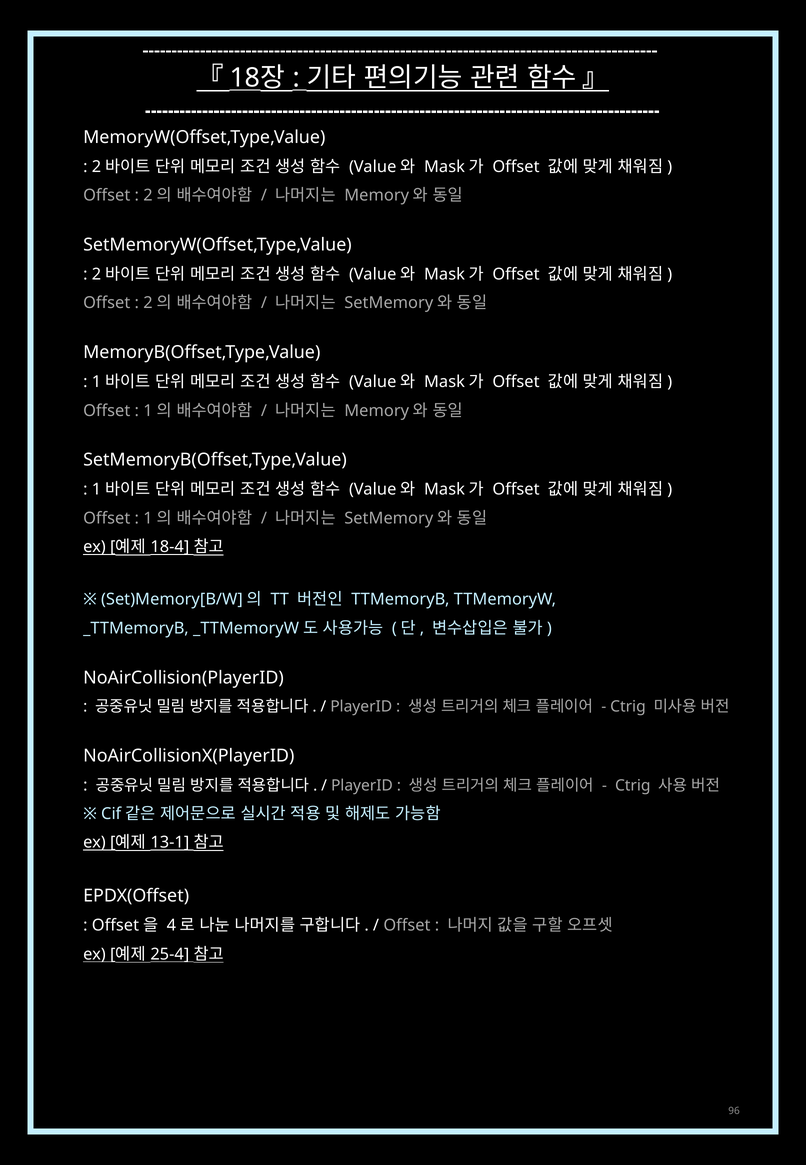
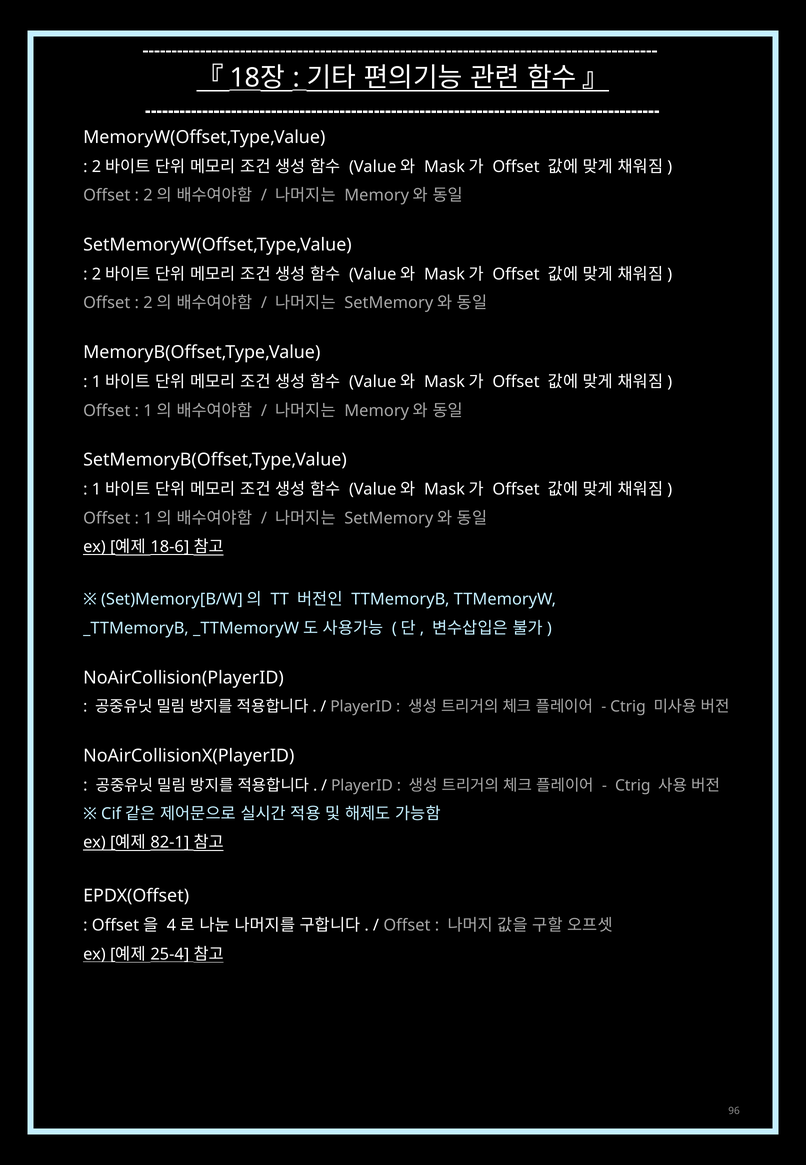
18-4: 18-4 -> 18-6
13-1: 13-1 -> 82-1
